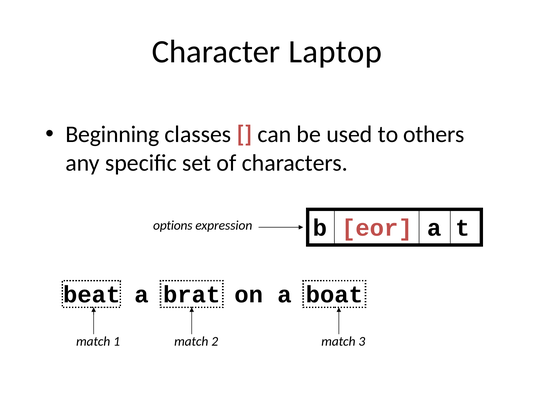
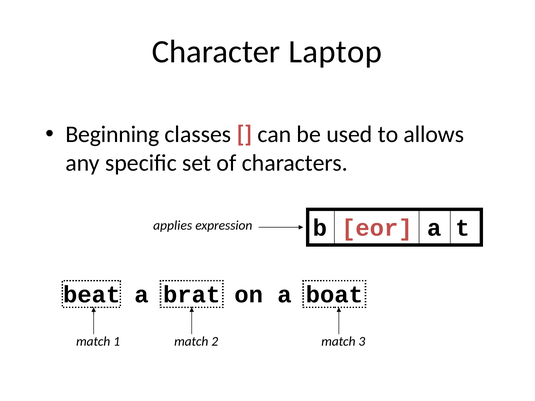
others: others -> allows
options: options -> applies
